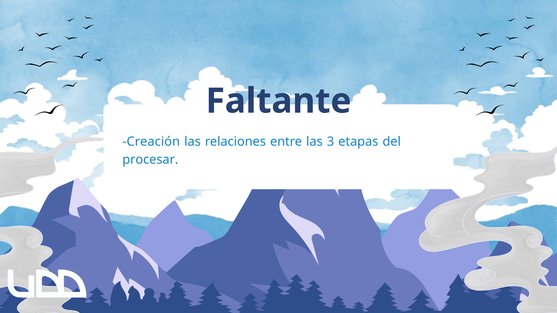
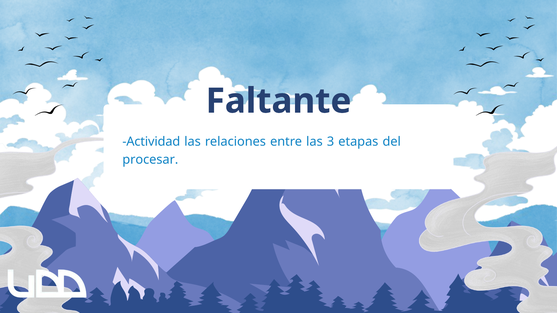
Creación: Creación -> Actividad
